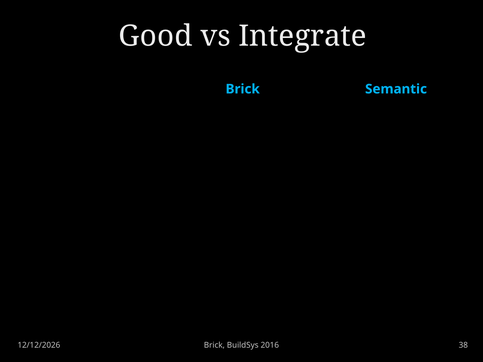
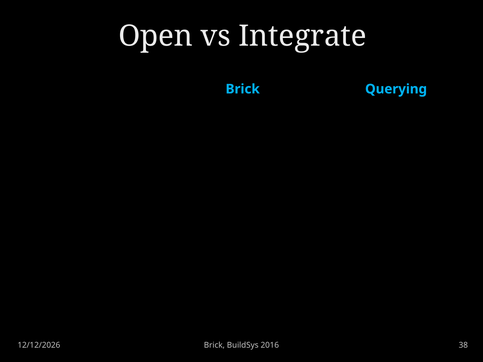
Good: Good -> Open
Semantic: Semantic -> Querying
